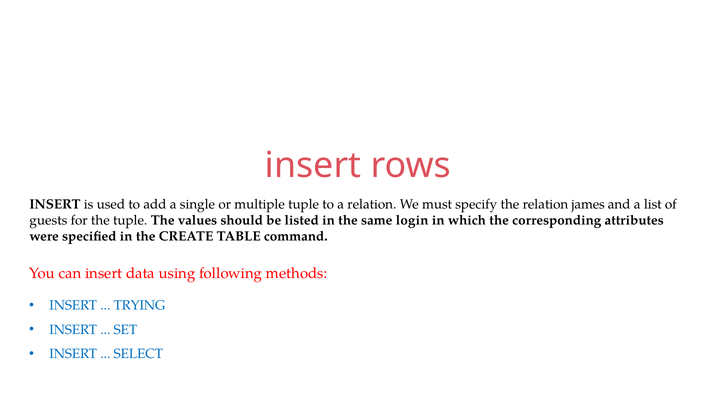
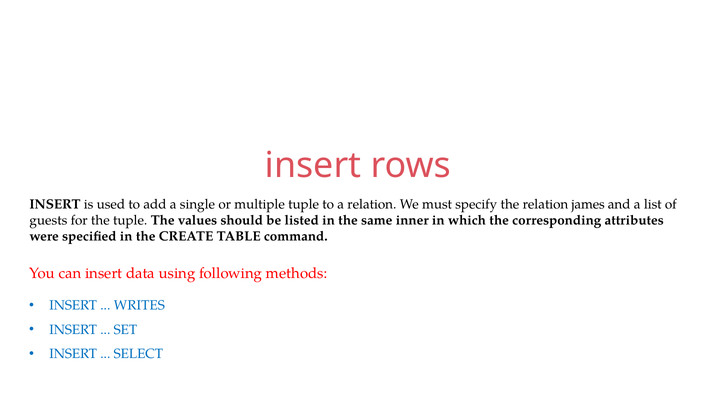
login: login -> inner
TRYING: TRYING -> WRITES
